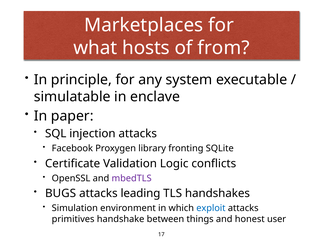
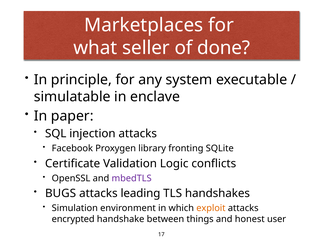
hosts: hosts -> seller
from: from -> done
exploit colour: blue -> orange
primitives: primitives -> encrypted
